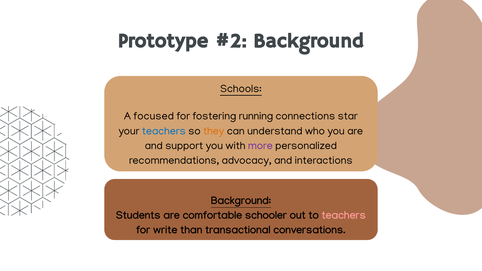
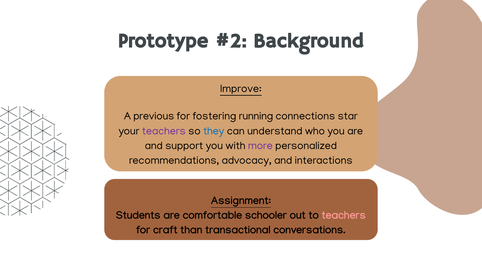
Schools: Schools -> Improve
focused: focused -> previous
teachers at (164, 131) colour: blue -> purple
they colour: orange -> blue
Background at (241, 201): Background -> Assignment
write: write -> craft
